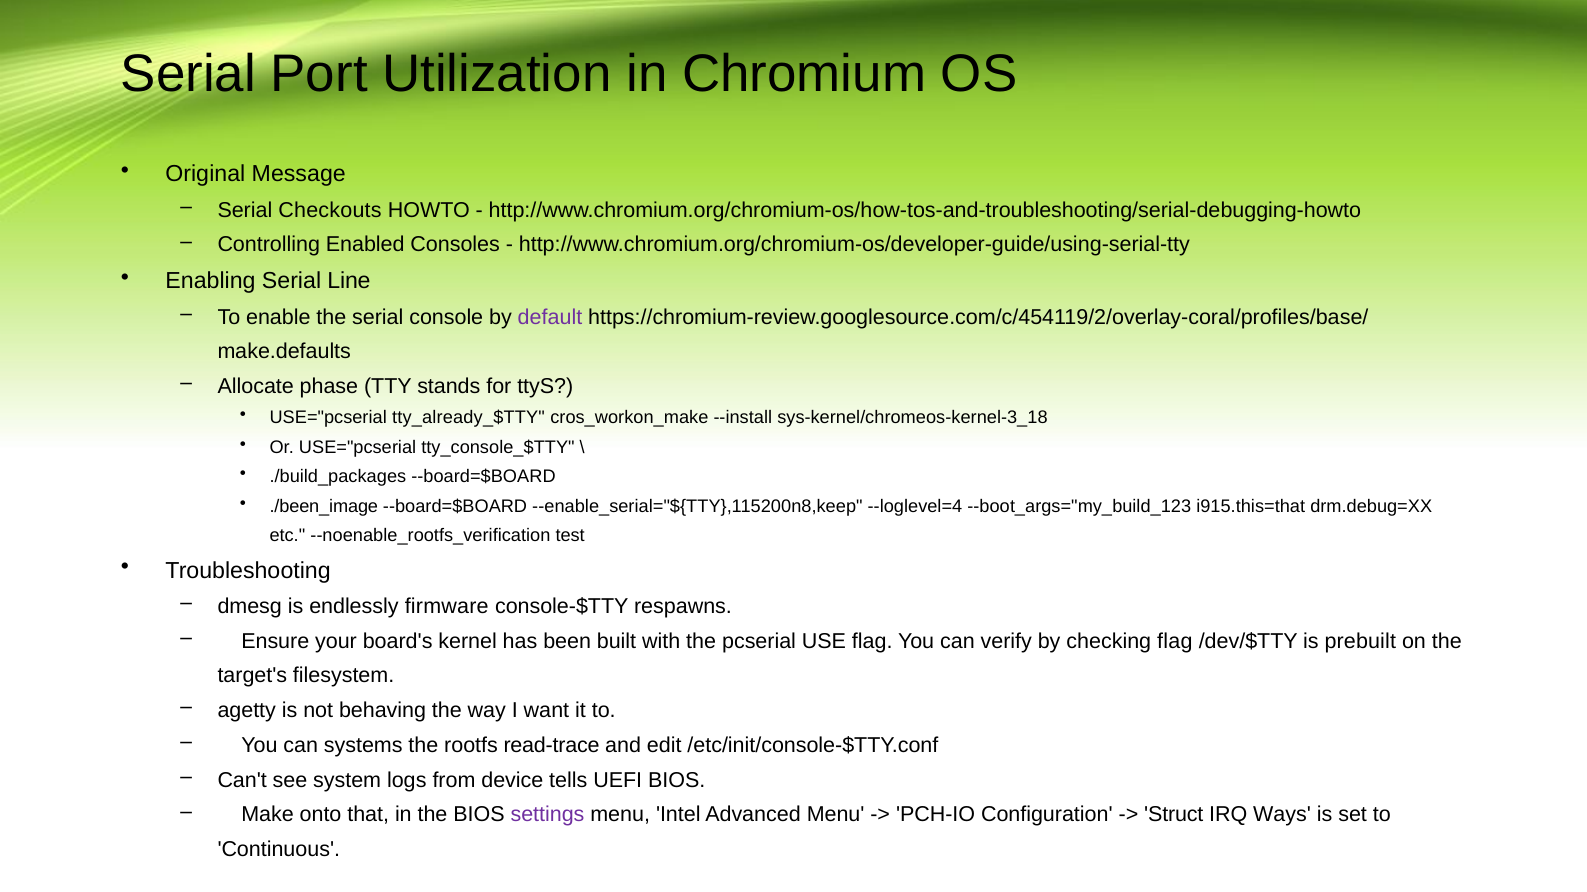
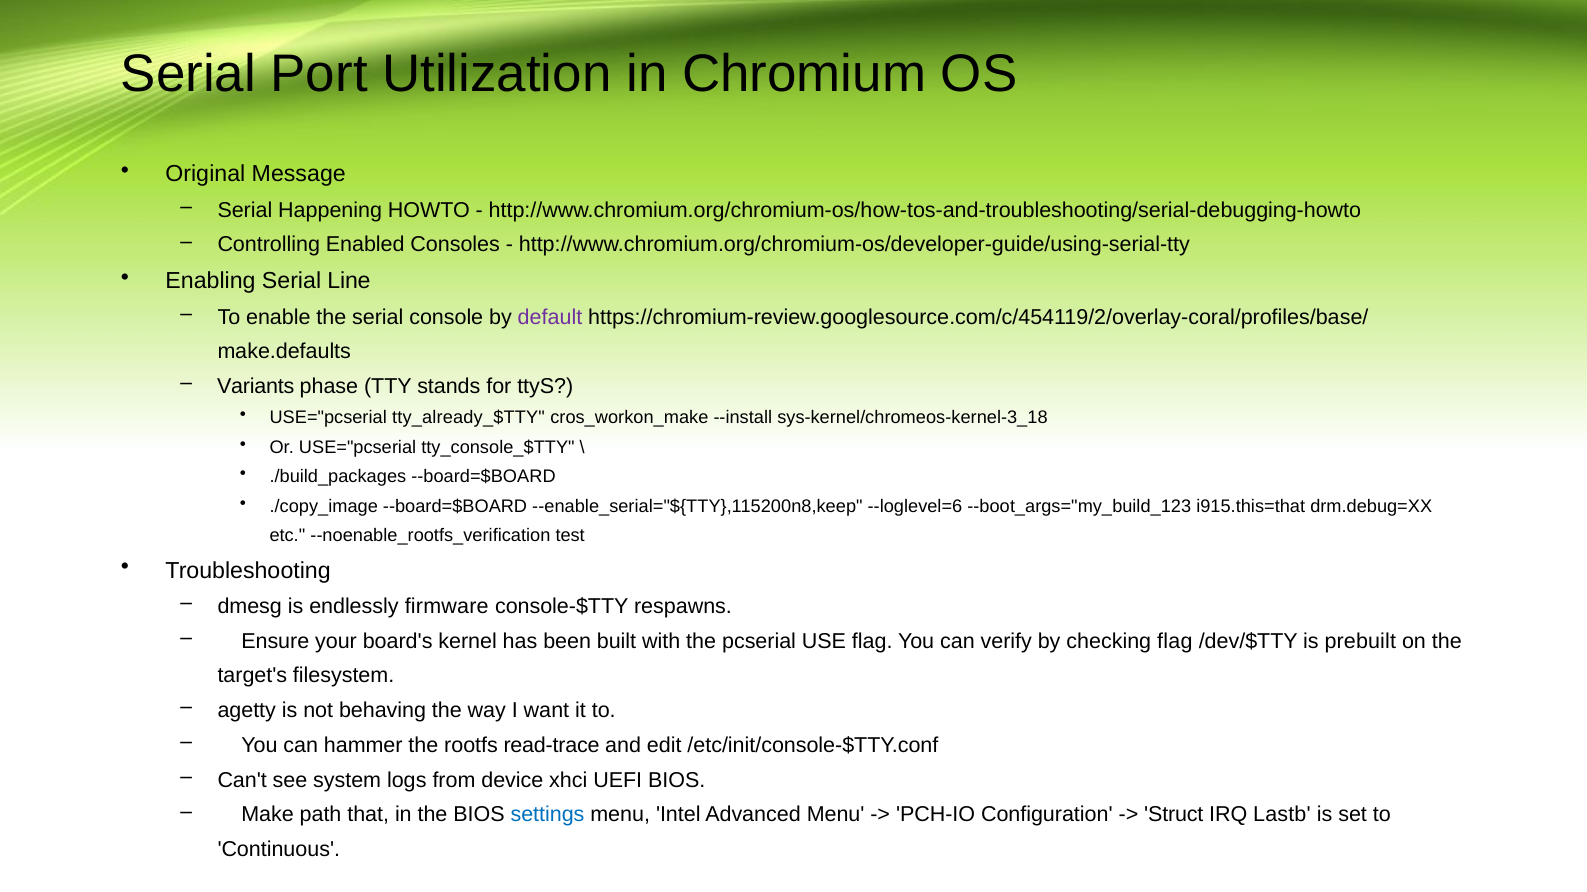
Checkouts: Checkouts -> Happening
Allocate: Allocate -> Variants
./been_image: ./been_image -> ./copy_image
--loglevel=4: --loglevel=4 -> --loglevel=6
systems: systems -> hammer
tells: tells -> xhci
onto: onto -> path
settings colour: purple -> blue
Ways: Ways -> Lastb
